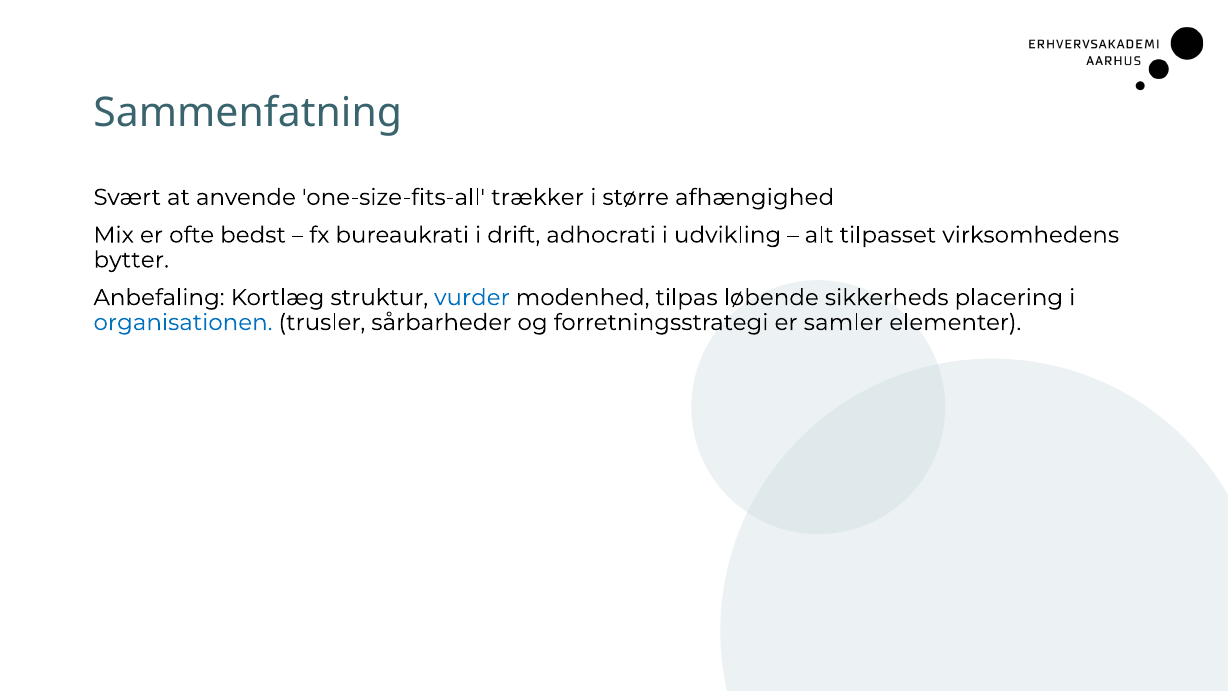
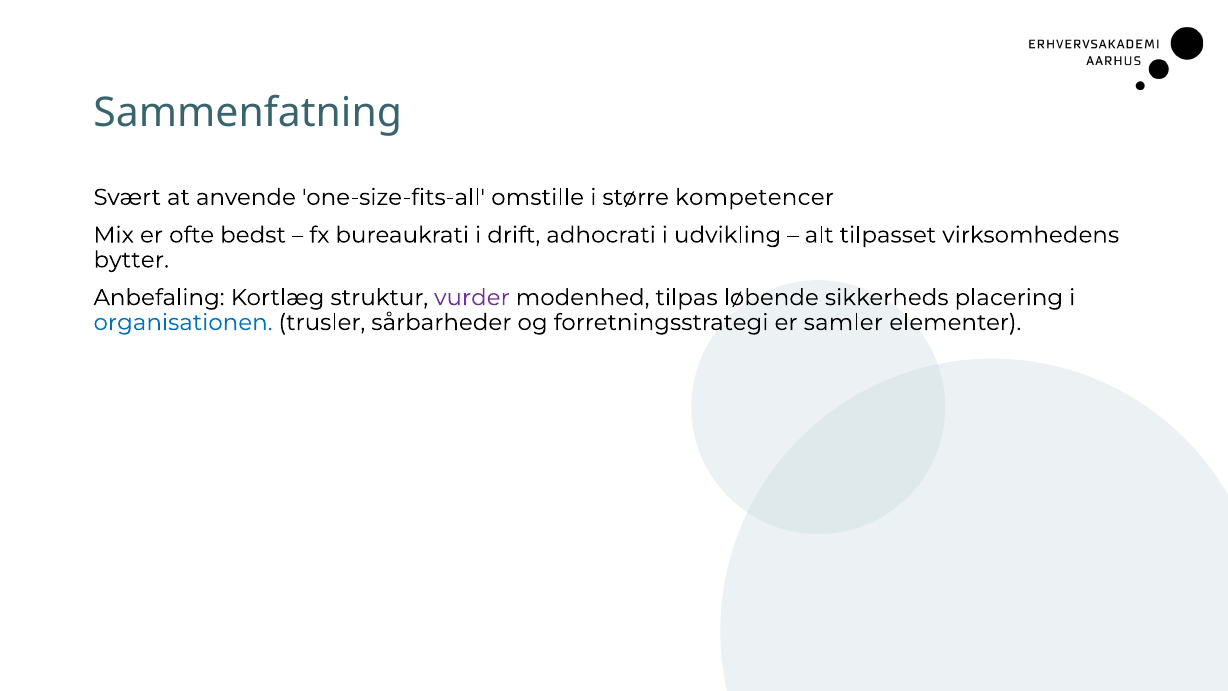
trækker: trækker -> omstille
afhængighed: afhængighed -> kompetencer
vurder colour: blue -> purple
